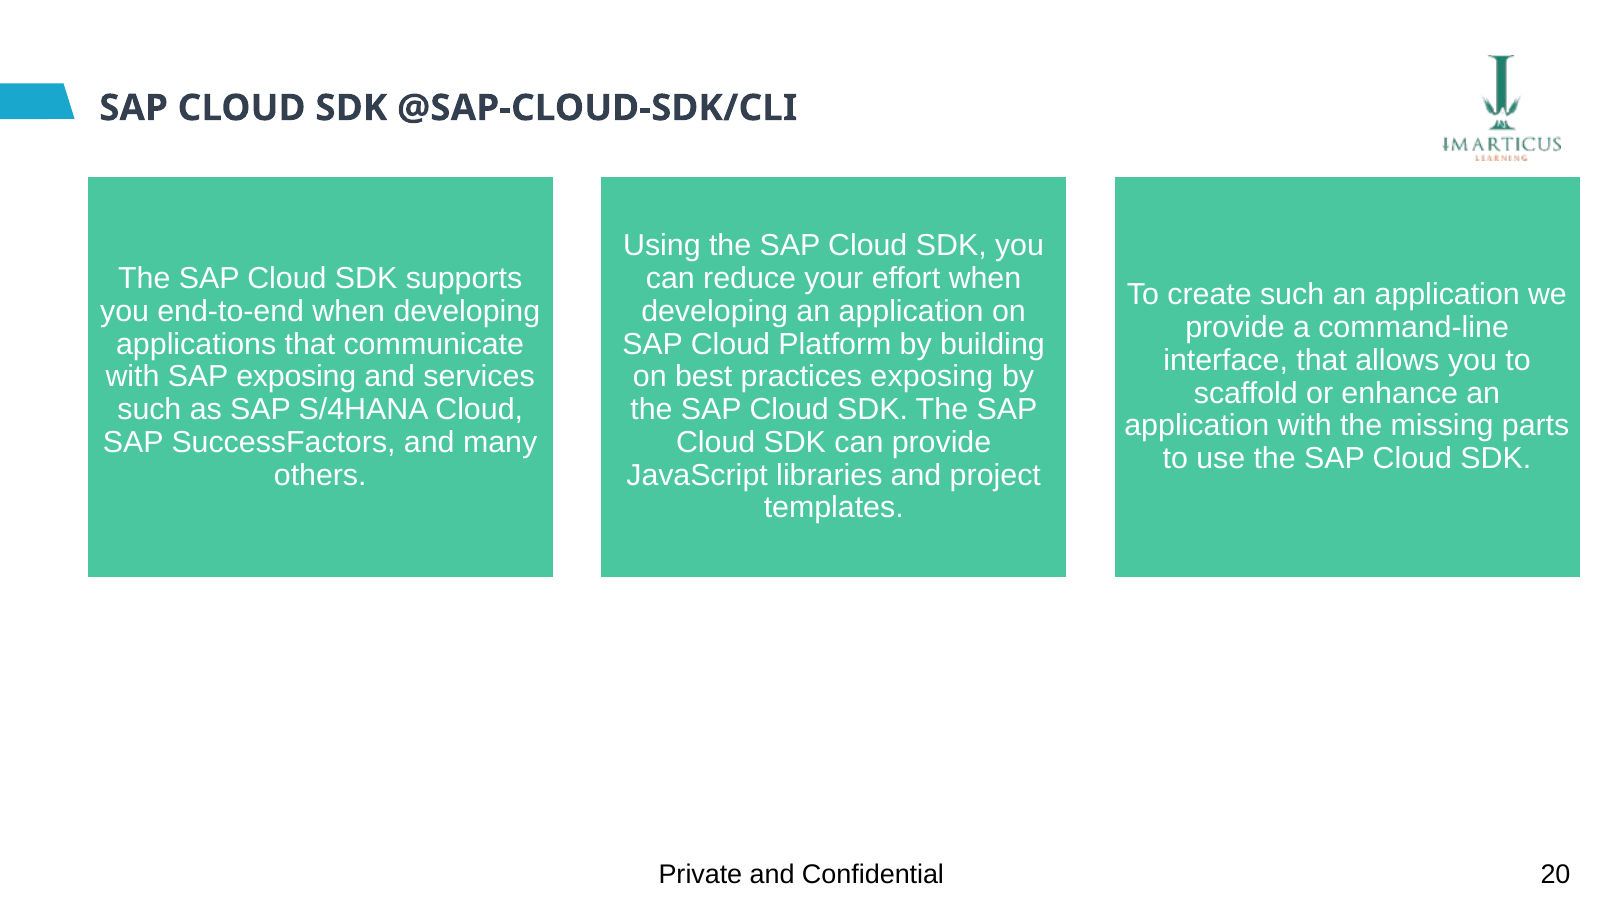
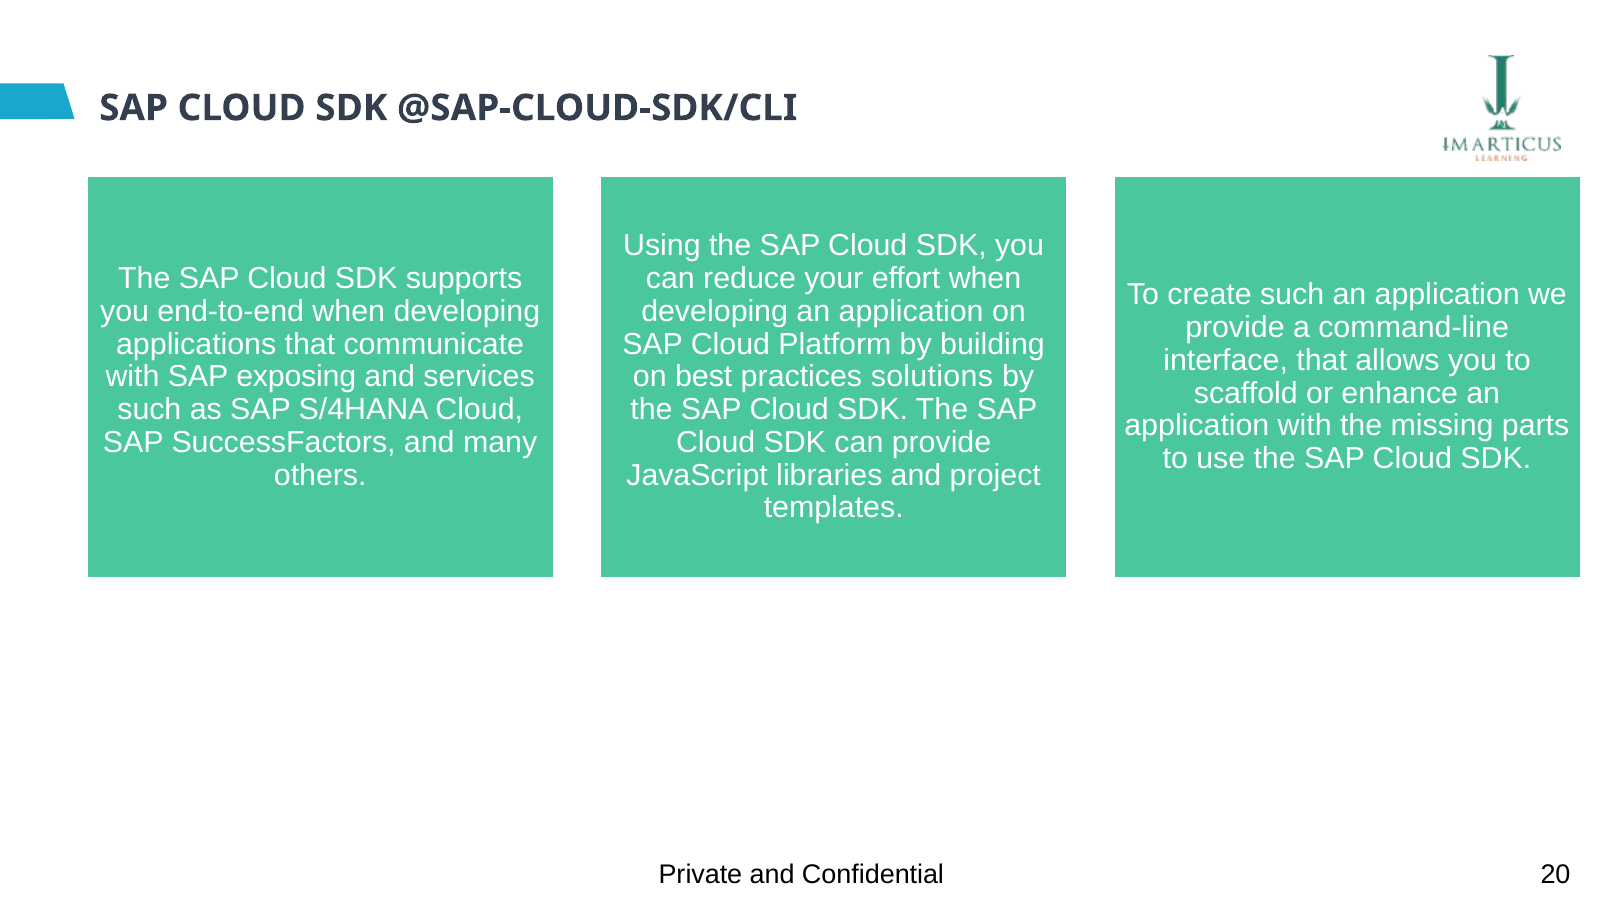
practices exposing: exposing -> solutions
